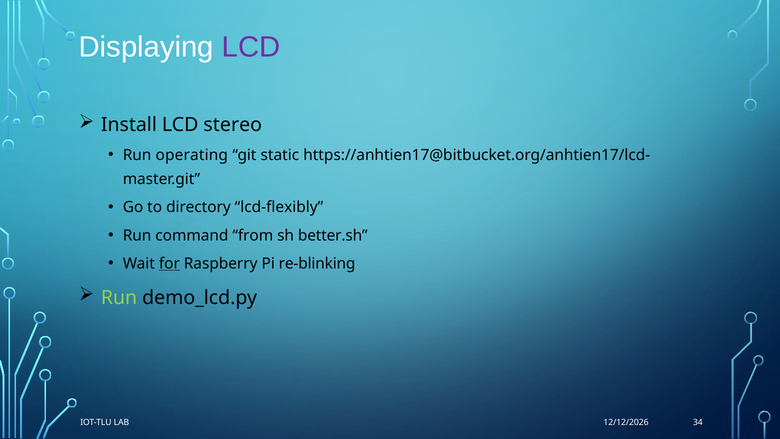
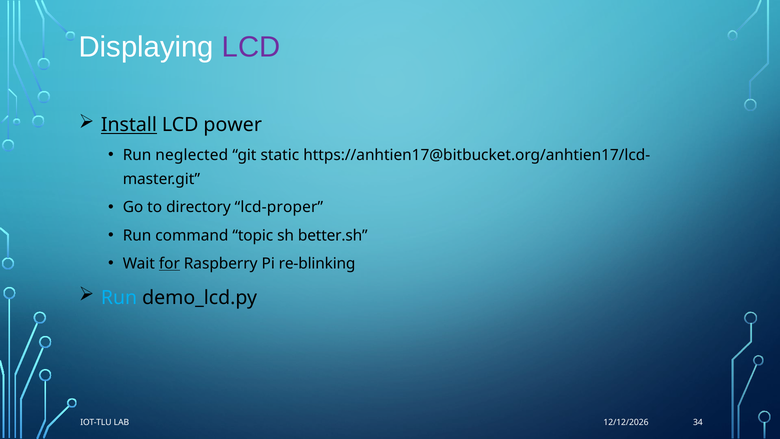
Install underline: none -> present
stereo: stereo -> power
operating: operating -> neglected
lcd-flexibly: lcd-flexibly -> lcd-proper
from: from -> topic
Run at (119, 297) colour: light green -> light blue
